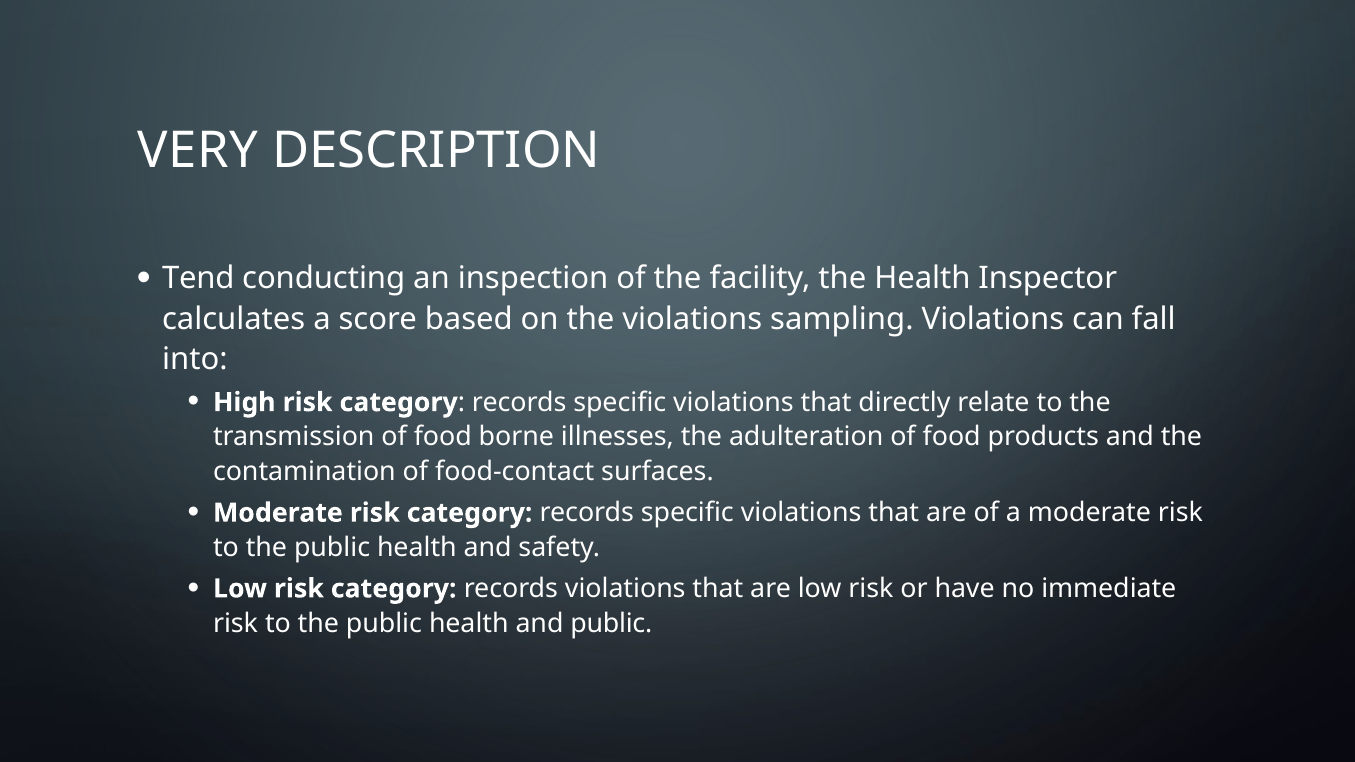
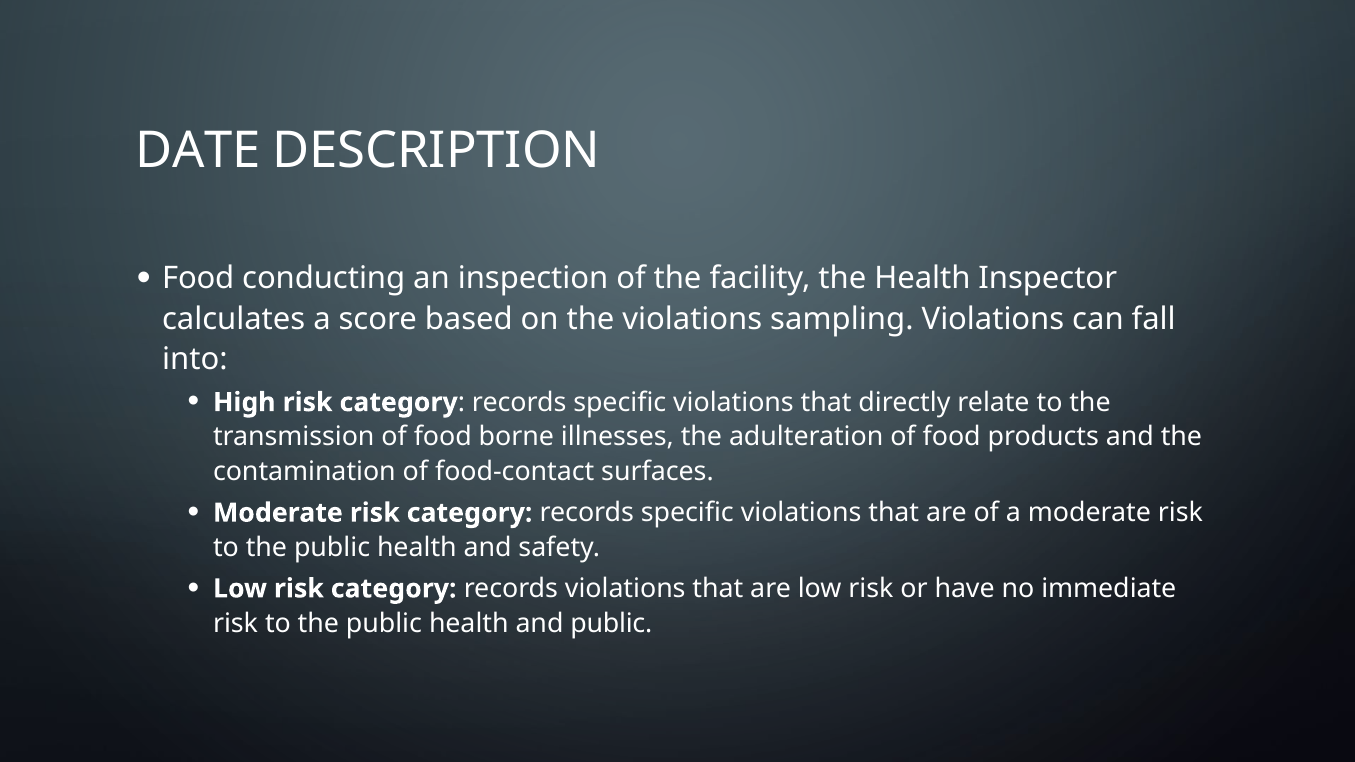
VERY: VERY -> DATE
Tend at (198, 279): Tend -> Food
